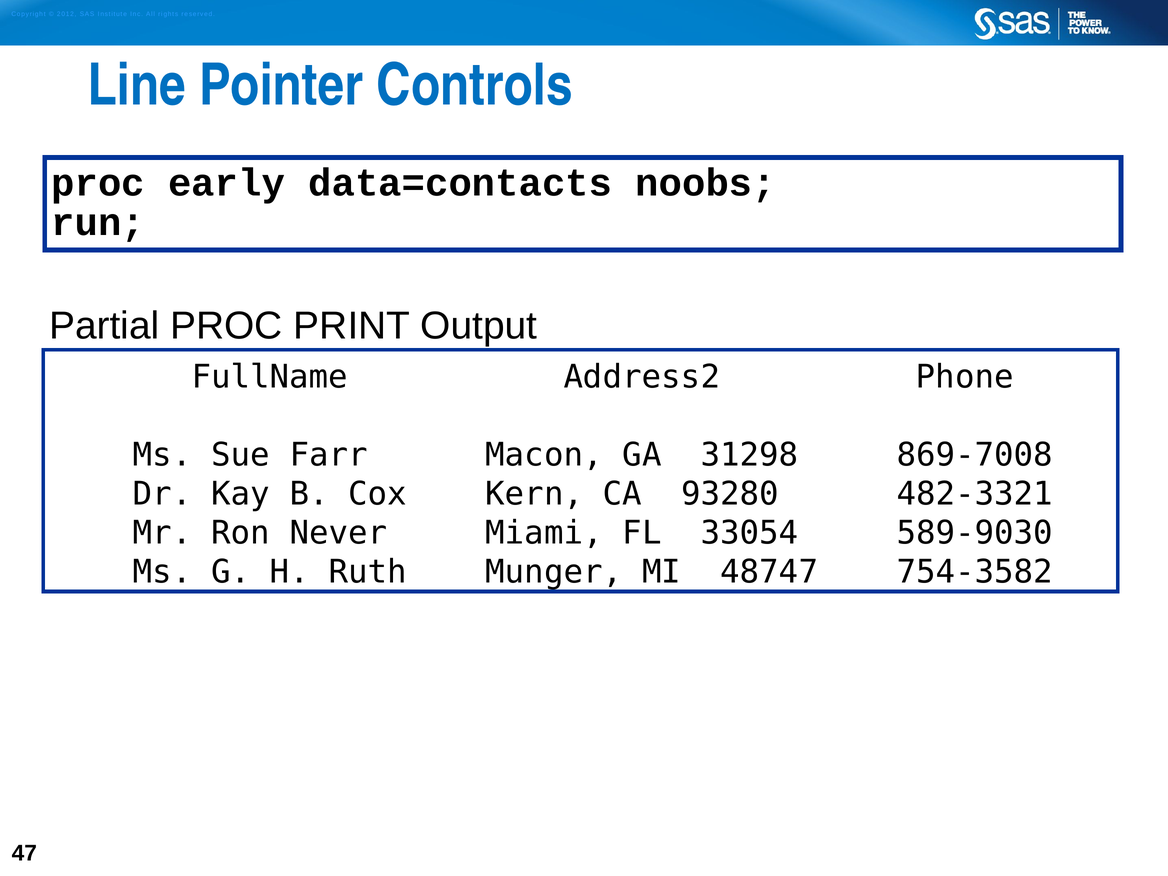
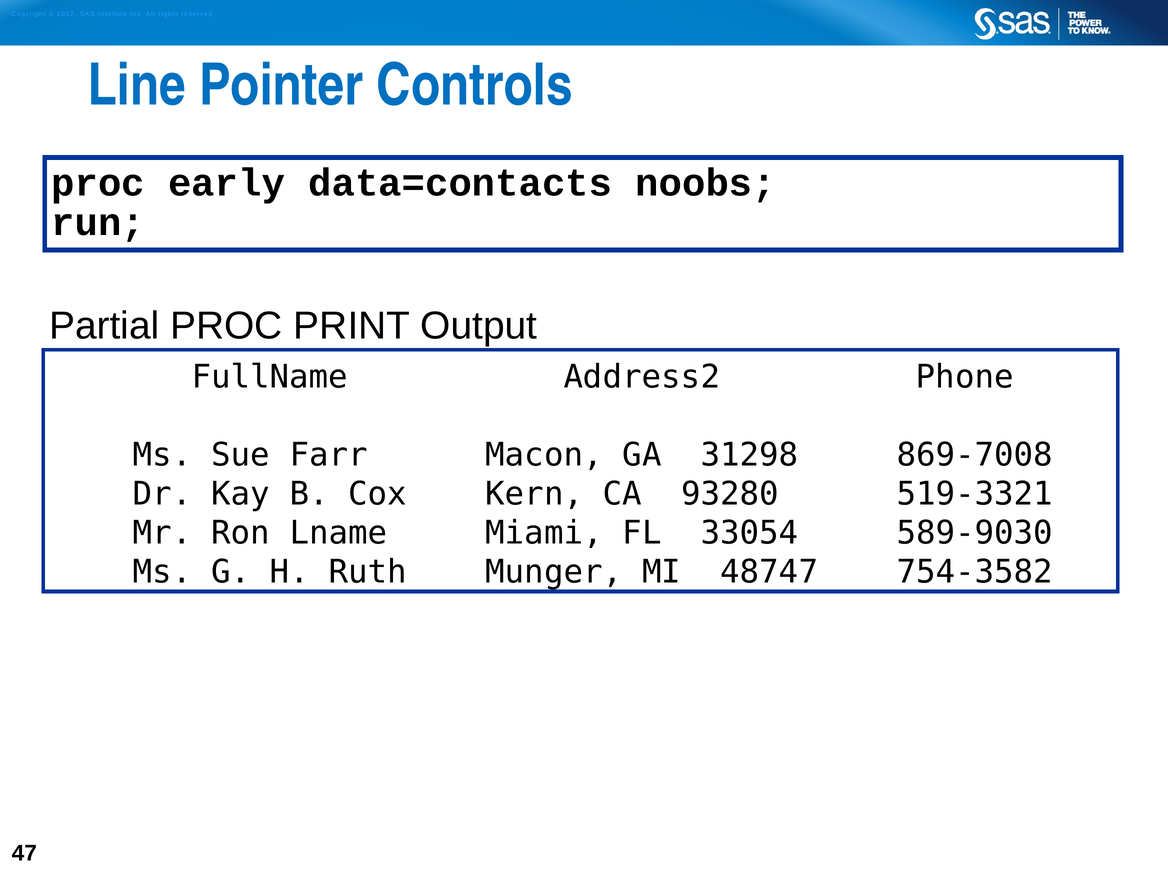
482-3321: 482-3321 -> 519-3321
Never: Never -> Lname
